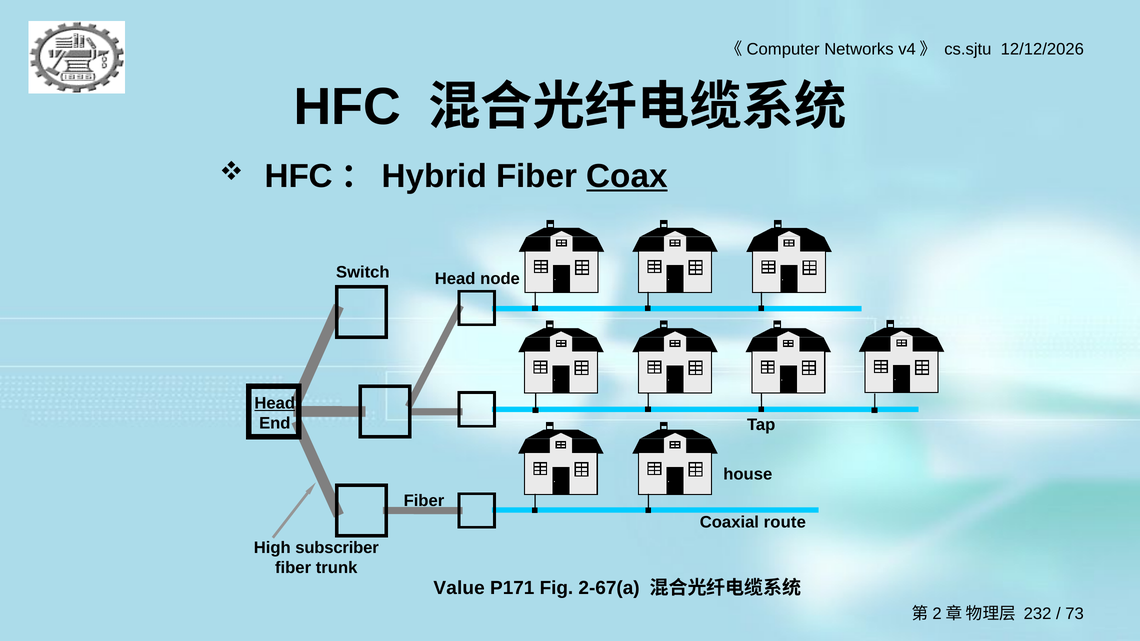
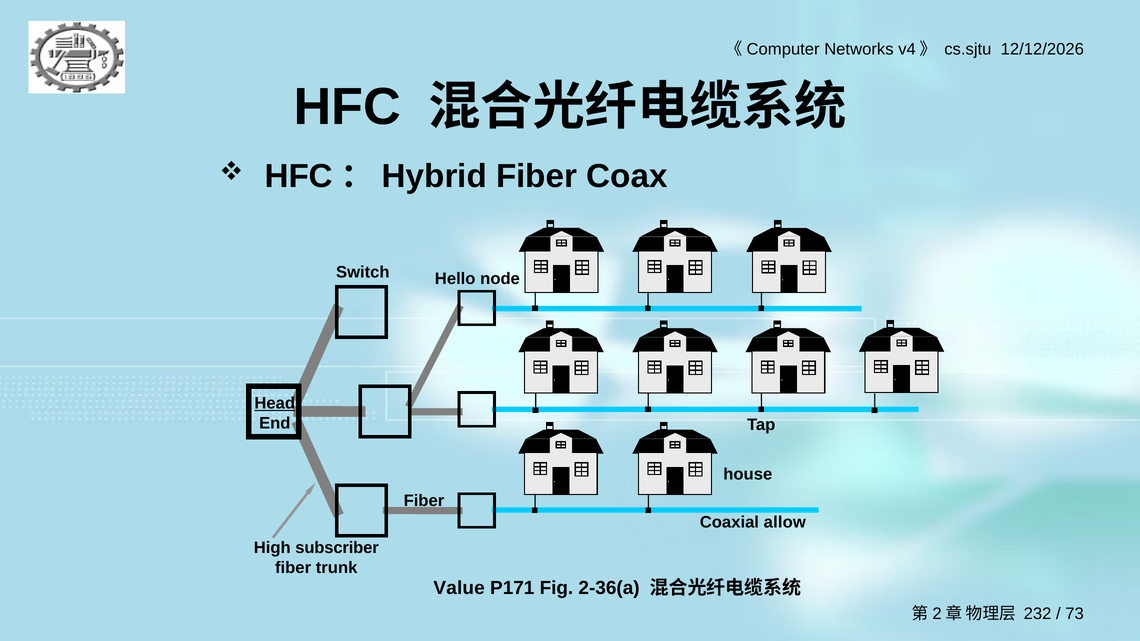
Coax underline: present -> none
Head at (455, 279): Head -> Hello
route: route -> allow
2-67(a: 2-67(a -> 2-36(a
